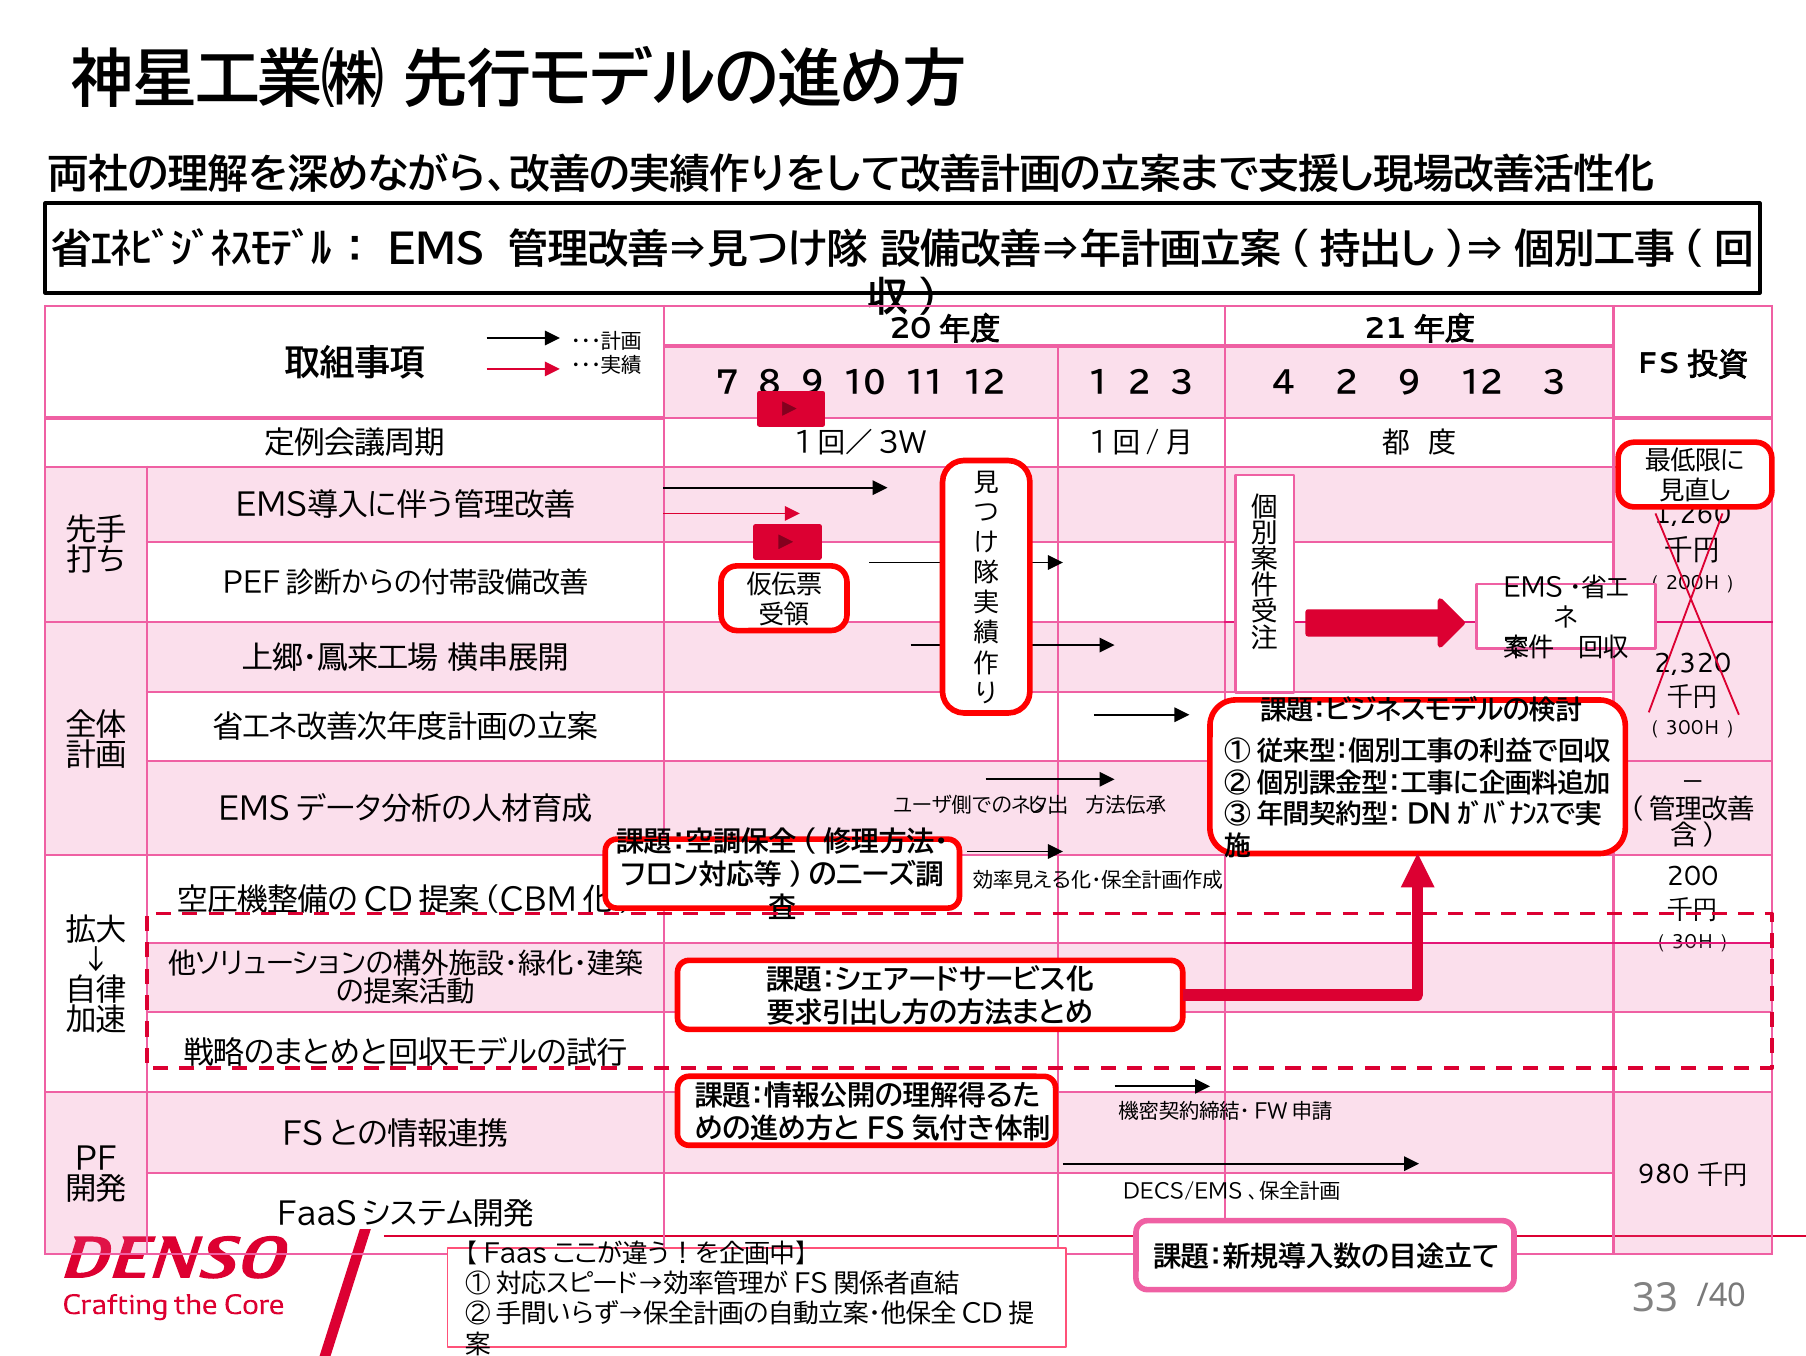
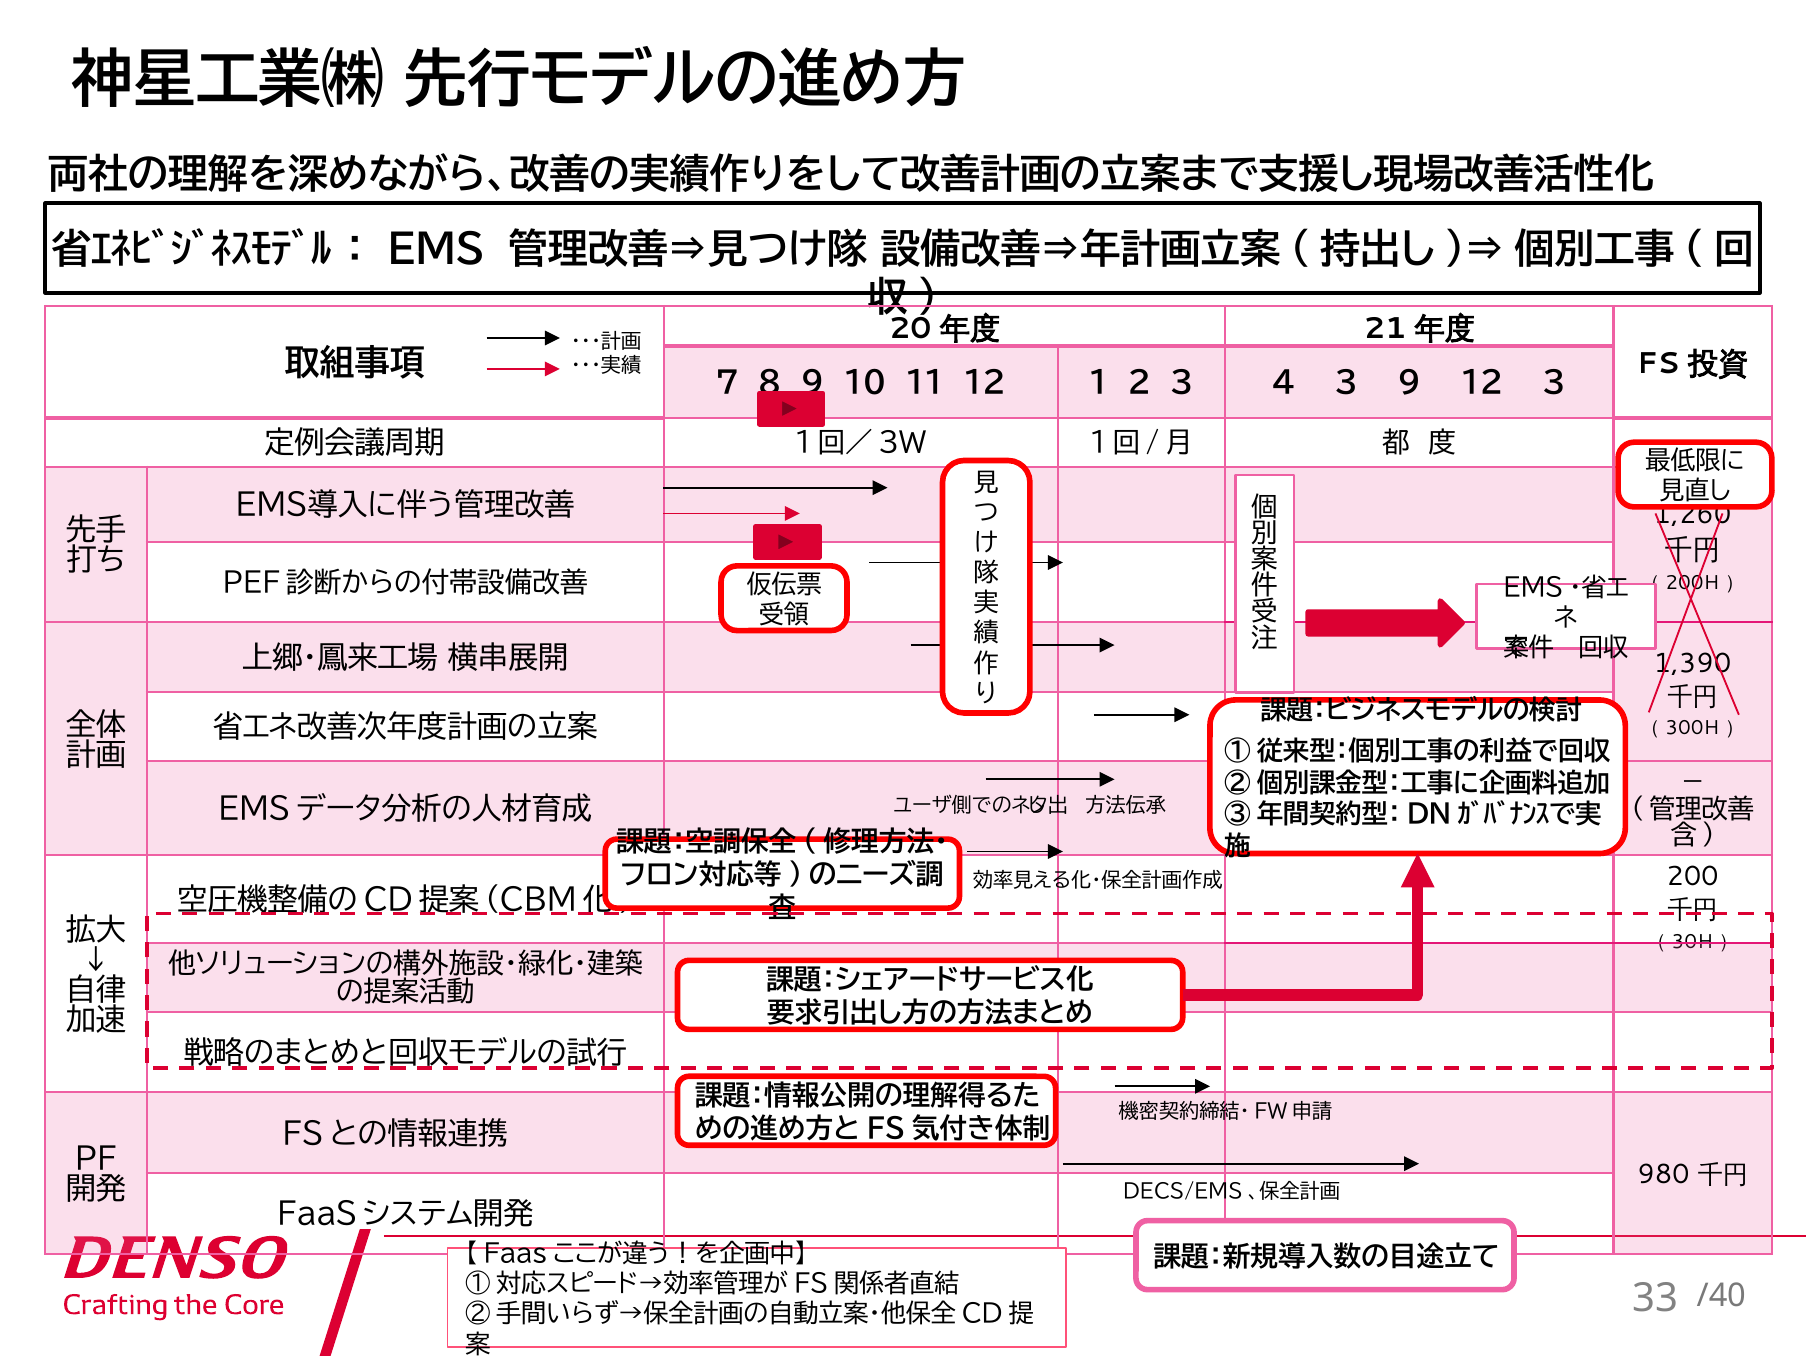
4 2: 2 -> 3
2,320: 2,320 -> 1,390
